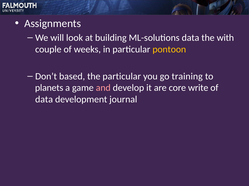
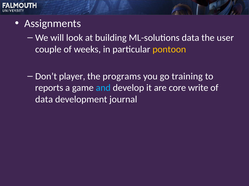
with: with -> user
based: based -> player
the particular: particular -> programs
planets: planets -> reports
and colour: pink -> light blue
